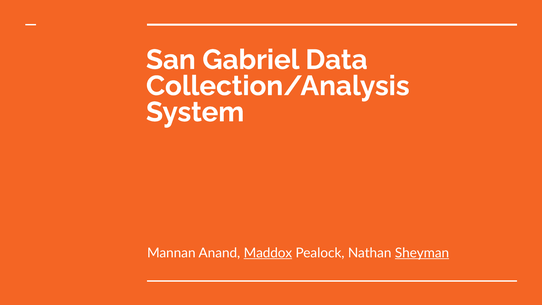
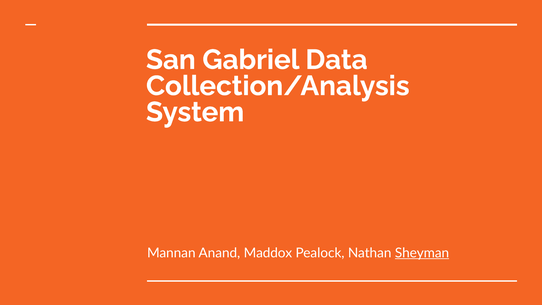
Maddox underline: present -> none
